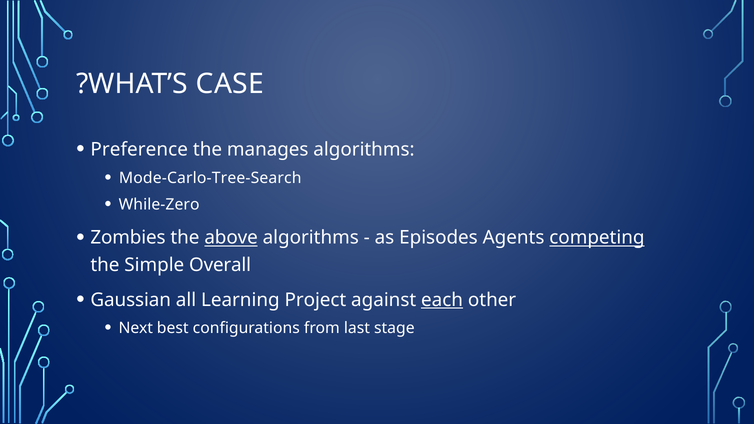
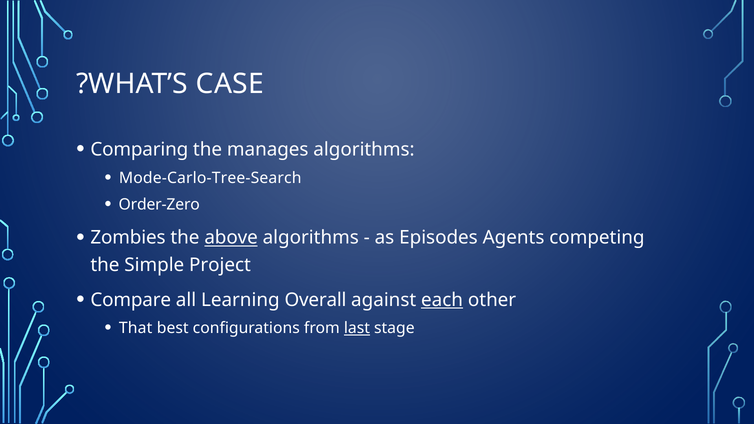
Preference: Preference -> Comparing
While-Zero: While-Zero -> Order-Zero
competing underline: present -> none
Overall: Overall -> Project
Gaussian: Gaussian -> Compare
Project: Project -> Overall
Next: Next -> That
last underline: none -> present
